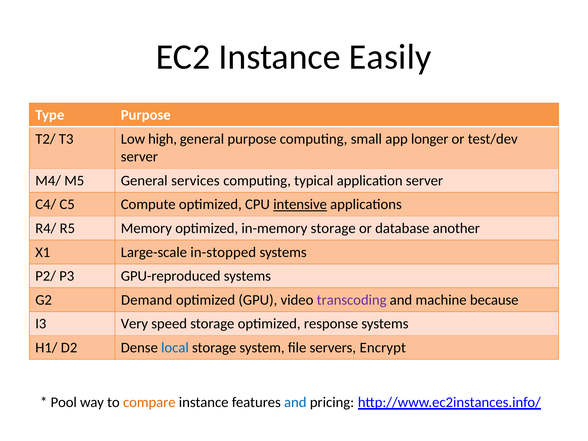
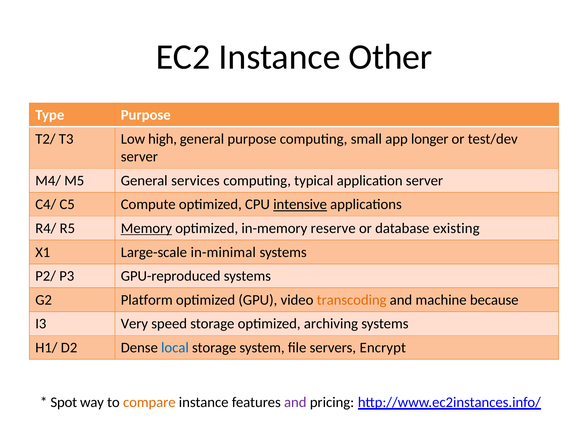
Easily: Easily -> Other
Memory underline: none -> present
in-memory storage: storage -> reserve
another: another -> existing
in-stopped: in-stopped -> in-minimal
Demand: Demand -> Platform
transcoding colour: purple -> orange
response: response -> archiving
Pool: Pool -> Spot
and at (295, 402) colour: blue -> purple
